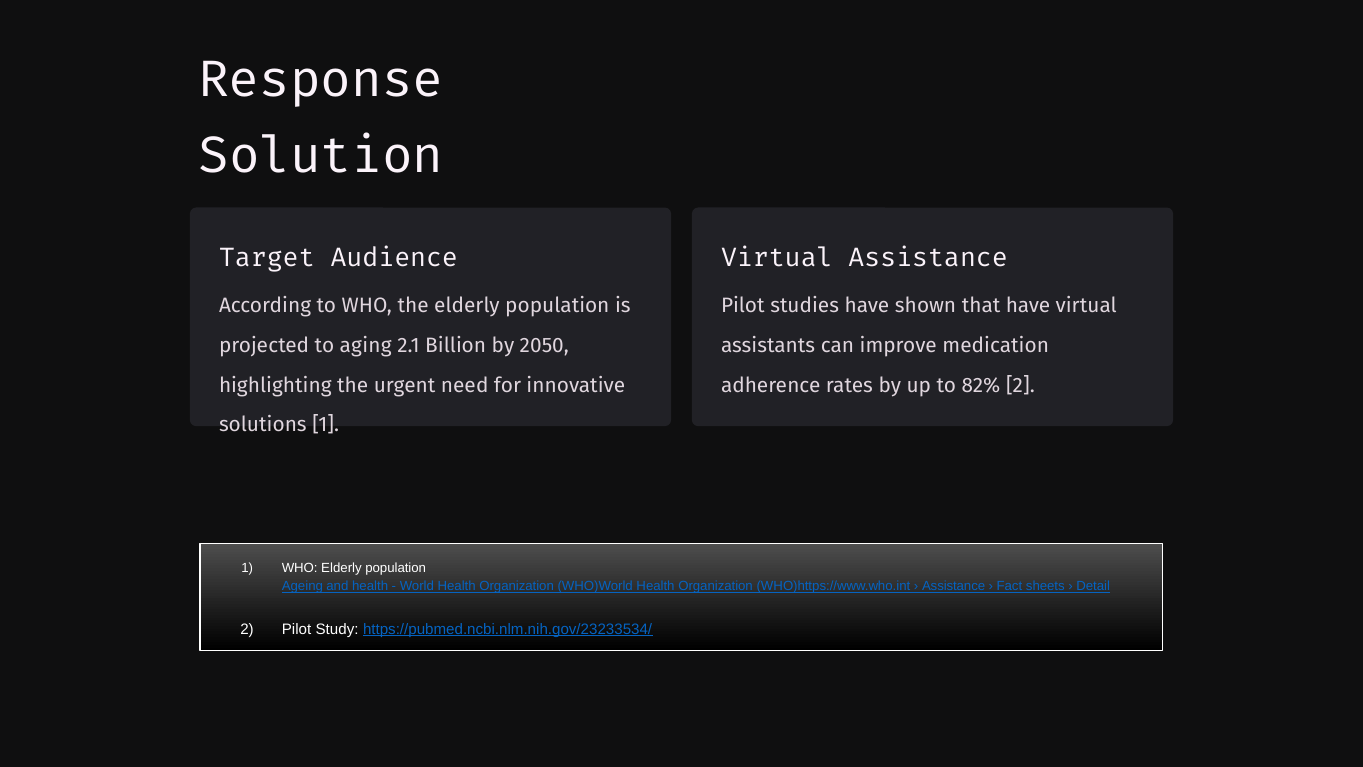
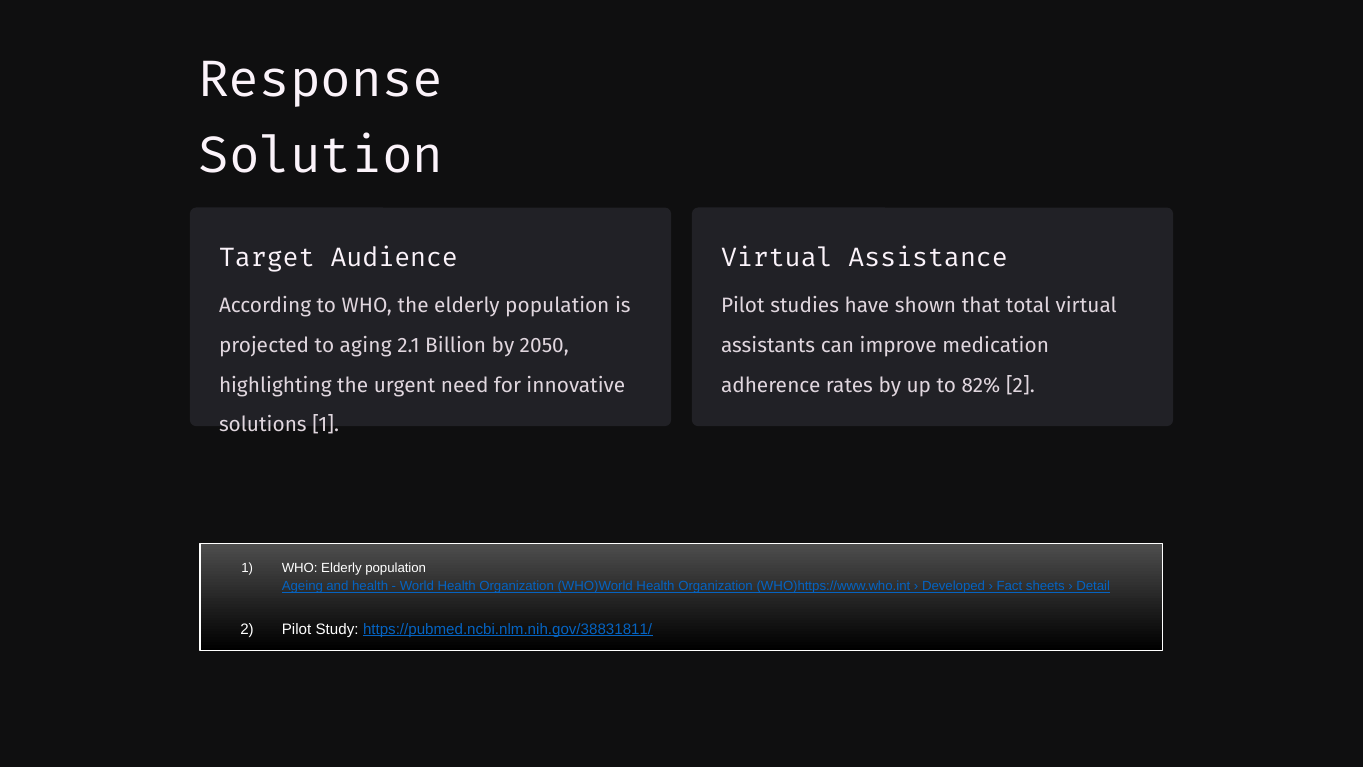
that have: have -> total
Assistance at (954, 586): Assistance -> Developed
https://pubmed.ncbi.nlm.nih.gov/23233534/: https://pubmed.ncbi.nlm.nih.gov/23233534/ -> https://pubmed.ncbi.nlm.nih.gov/38831811/
